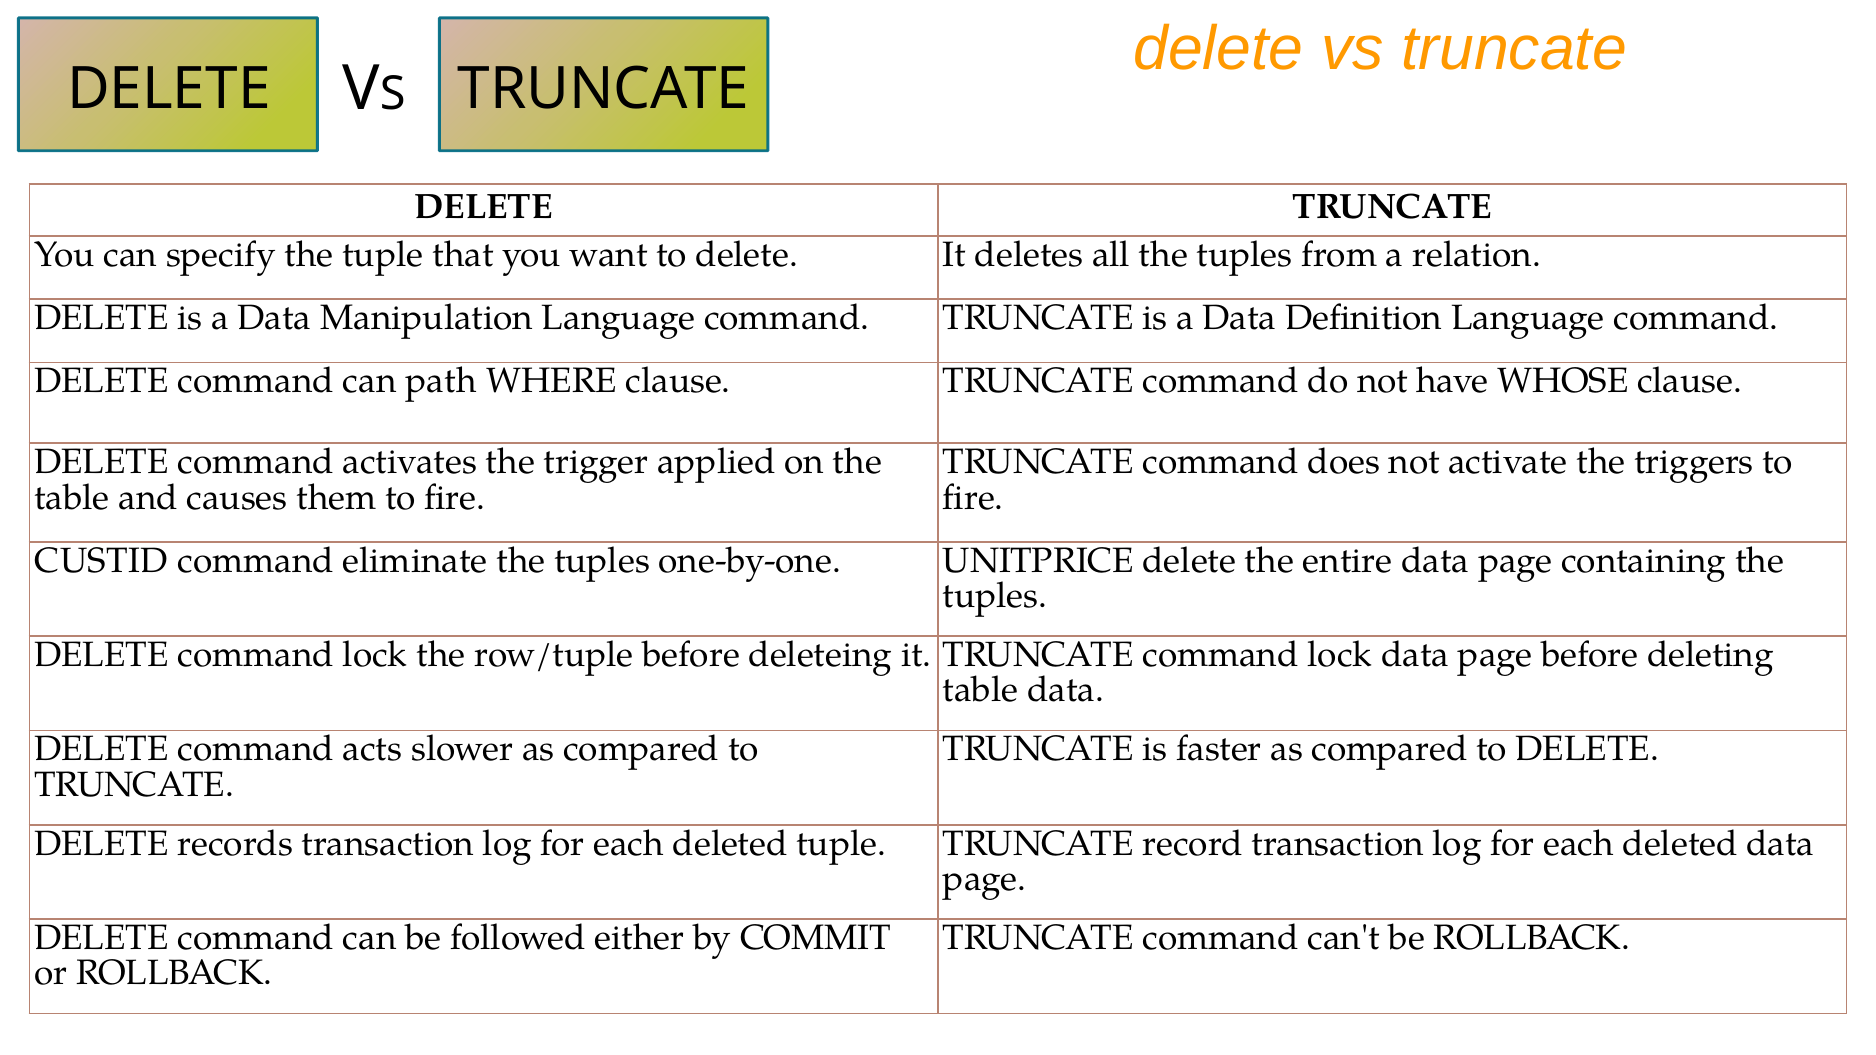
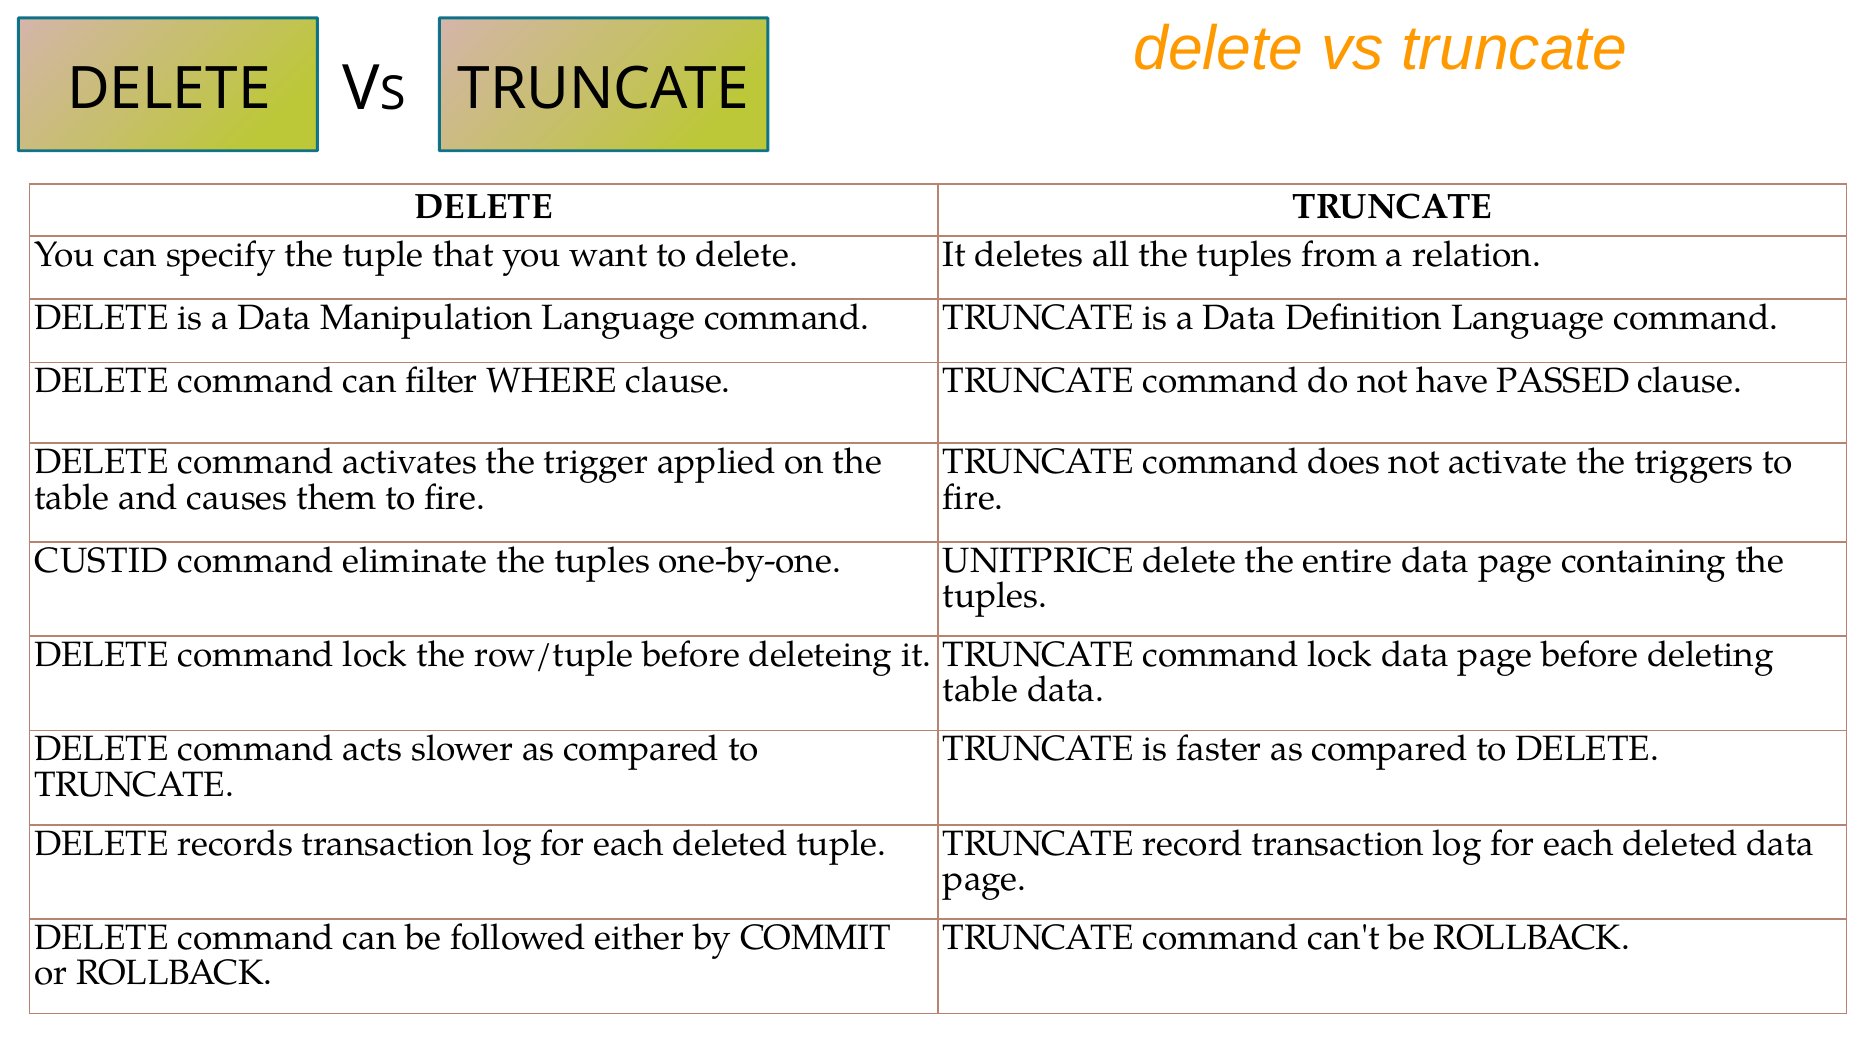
path: path -> filter
WHOSE: WHOSE -> PASSED
